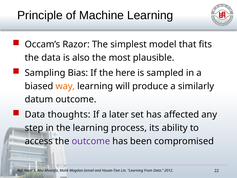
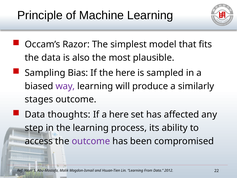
way colour: orange -> purple
datum: datum -> stages
a later: later -> here
